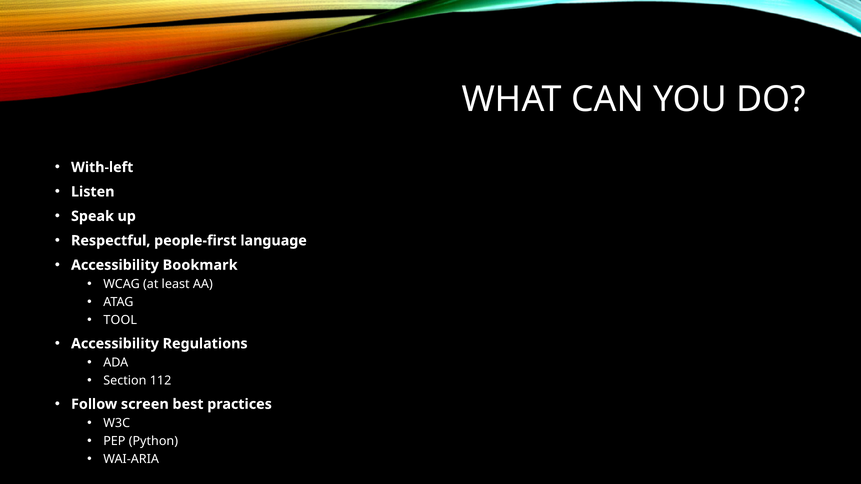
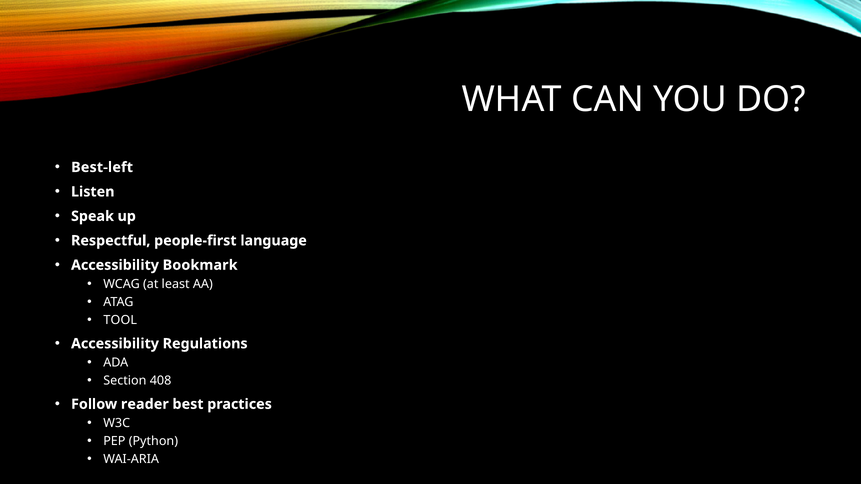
With-left: With-left -> Best-left
112: 112 -> 408
screen: screen -> reader
